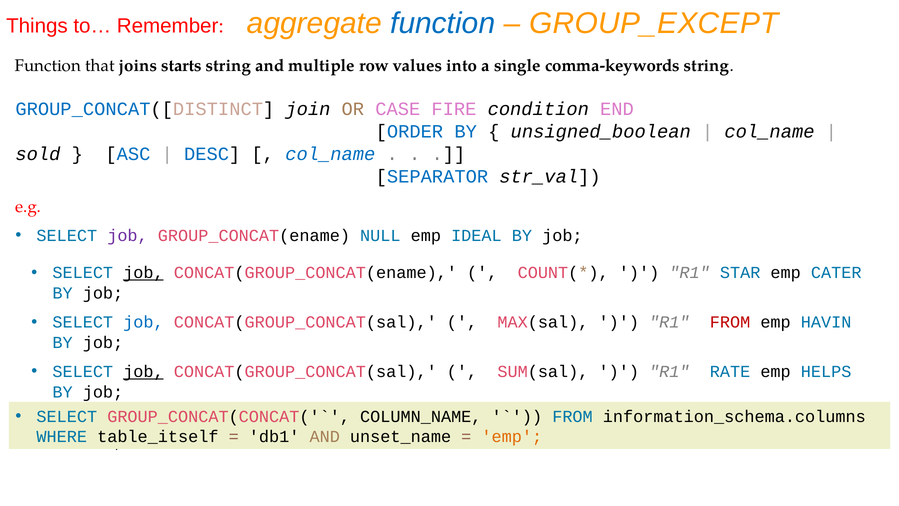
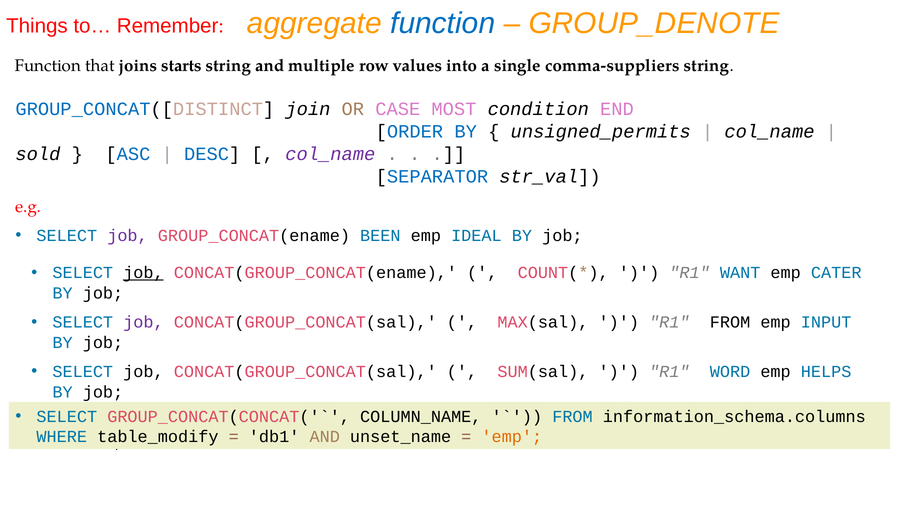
GROUP_EXCEPT: GROUP_EXCEPT -> GROUP_DENOTE
comma-keywords: comma-keywords -> comma-suppliers
FIRE: FIRE -> MOST
unsigned_boolean: unsigned_boolean -> unsigned_permits
col_name at (330, 154) colour: blue -> purple
NULL: NULL -> BEEN
STAR: STAR -> WANT
job at (143, 322) colour: blue -> purple
FROM at (730, 322) colour: red -> black
HAVIN: HAVIN -> INPUT
job at (143, 372) underline: present -> none
RATE: RATE -> WORD
table_itself: table_itself -> table_modify
